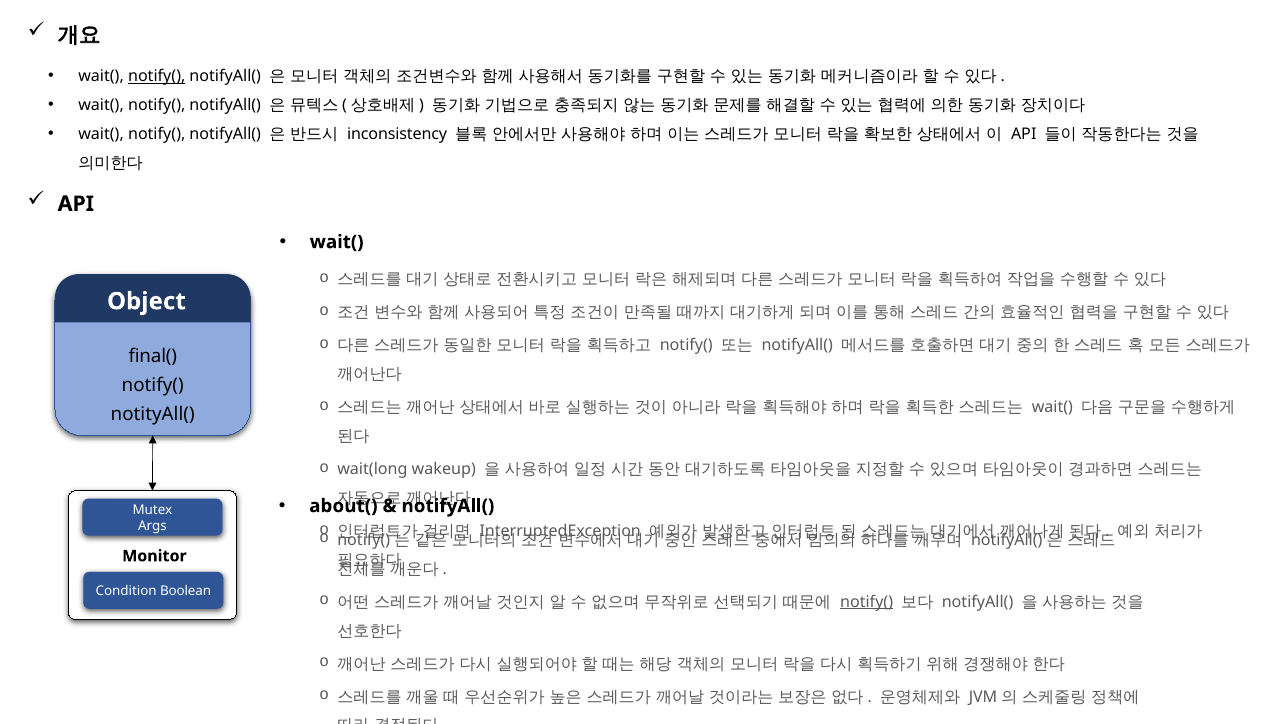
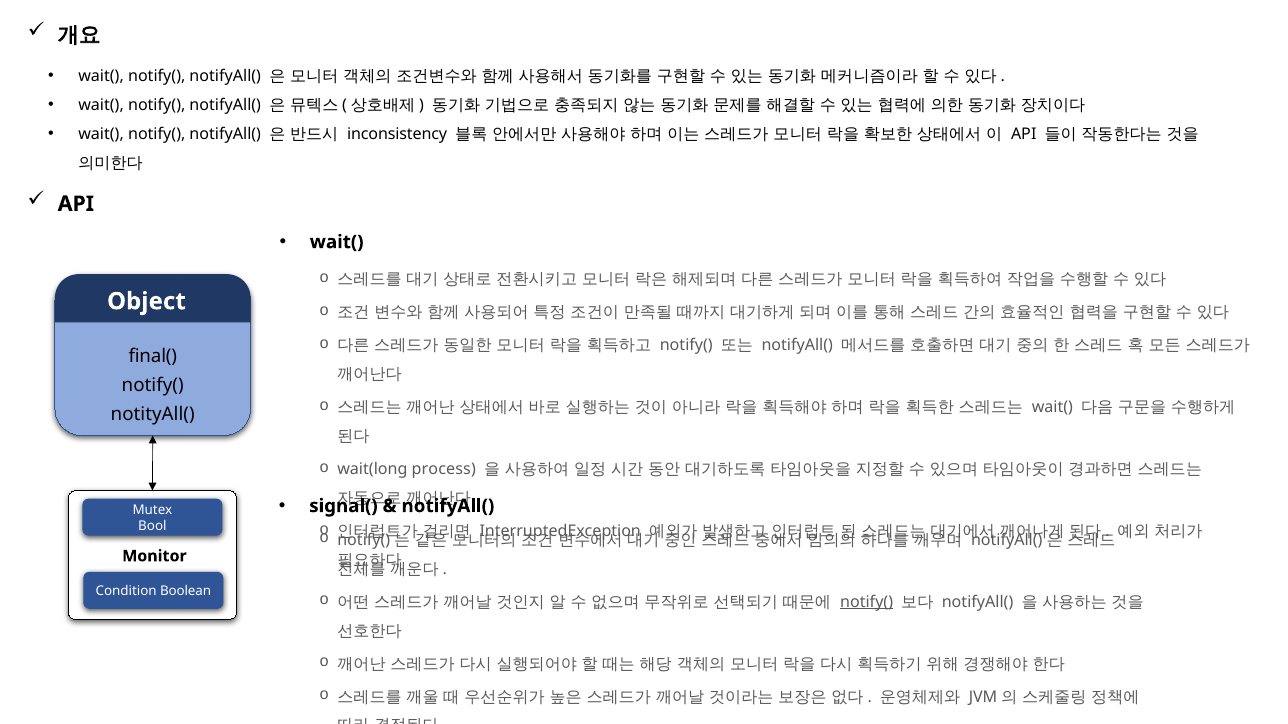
notify( at (157, 76) underline: present -> none
wakeup: wakeup -> process
about(: about( -> signal(
Args: Args -> Bool
